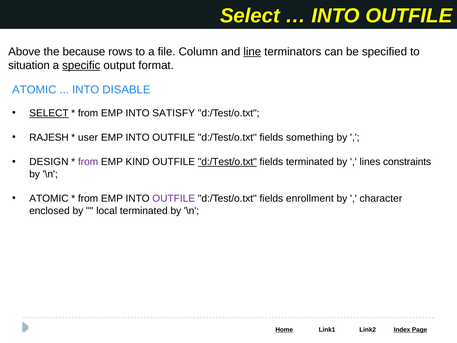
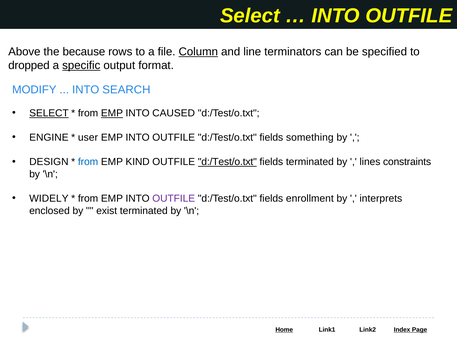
Column underline: none -> present
line underline: present -> none
situation: situation -> dropped
ATOMIC at (34, 90): ATOMIC -> MODIFY
DISABLE: DISABLE -> SEARCH
EMP at (112, 113) underline: none -> present
SATISFY: SATISFY -> CAUSED
RAJESH: RAJESH -> ENGINE
from at (88, 162) colour: purple -> blue
ATOMIC at (49, 198): ATOMIC -> WIDELY
character: character -> interprets
local: local -> exist
